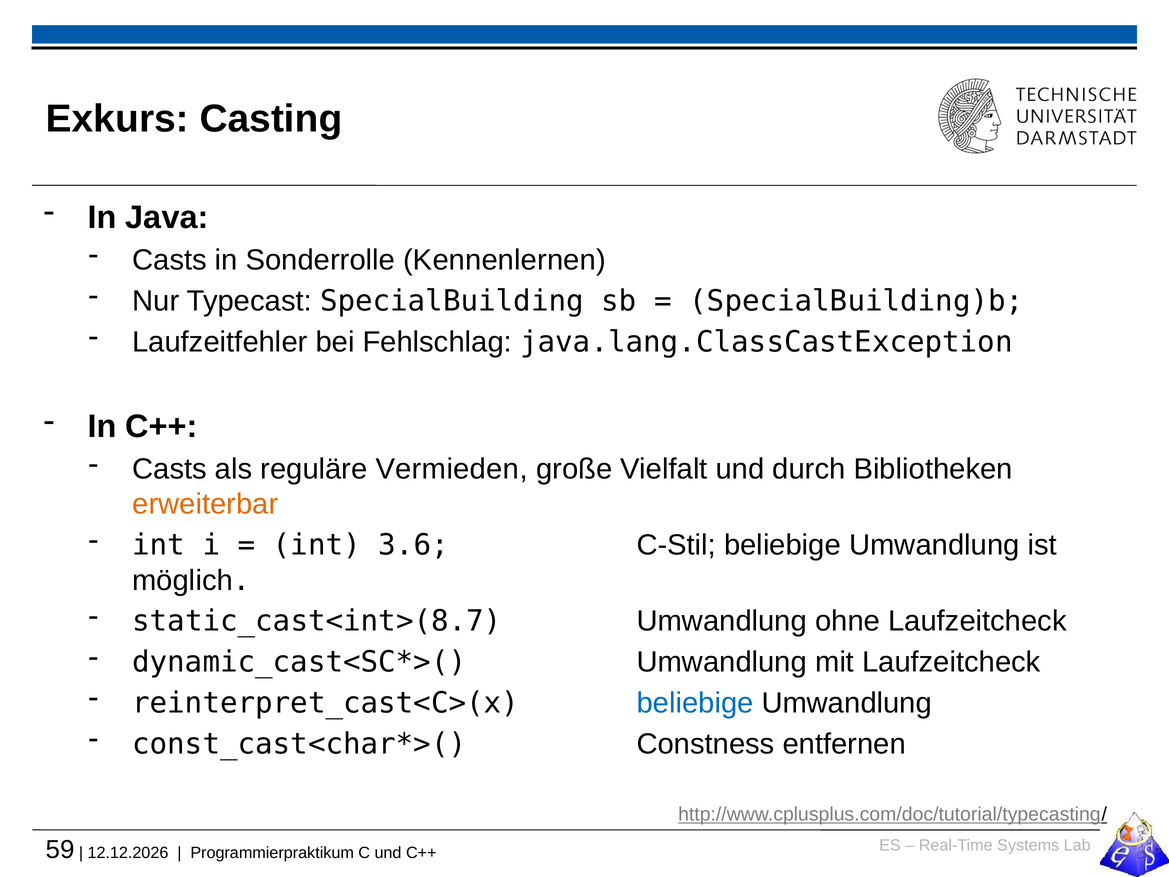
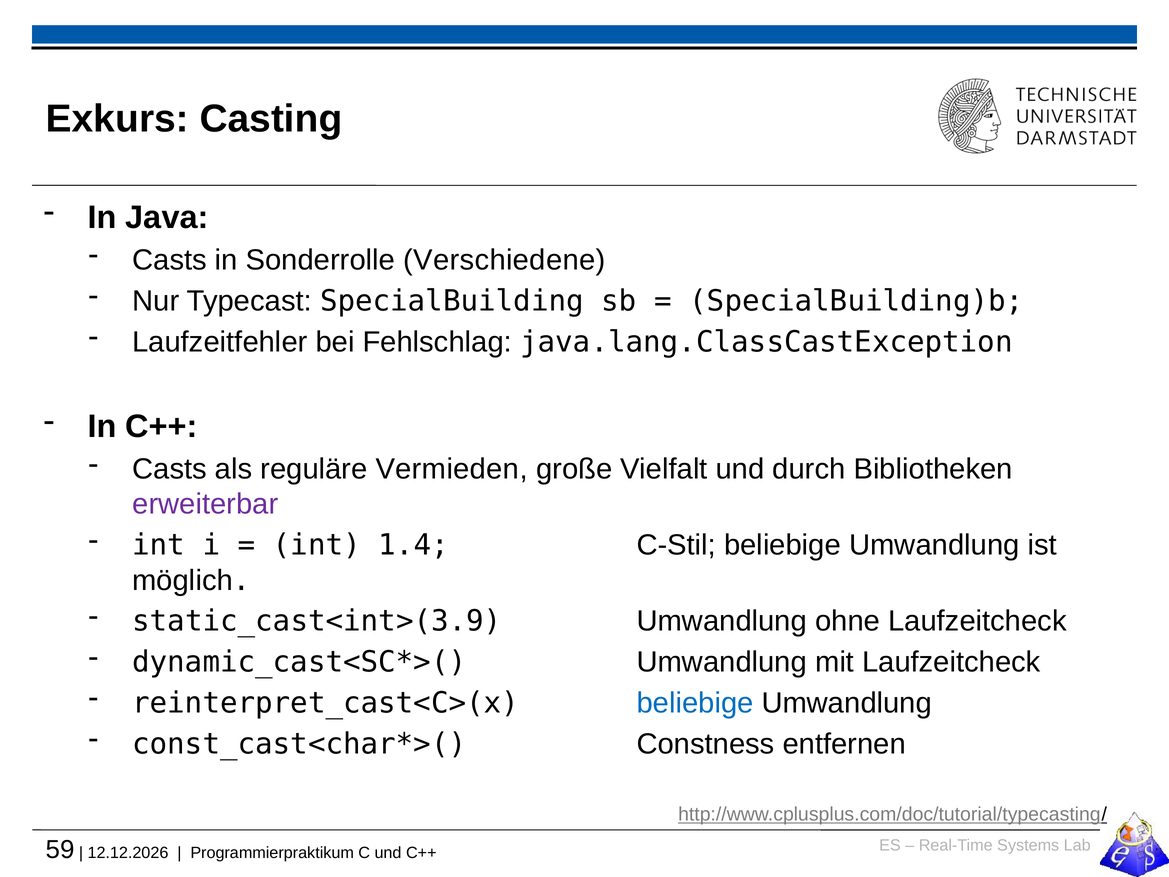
Kennenlernen: Kennenlernen -> Verschiedene
erweiterbar colour: orange -> purple
3.6: 3.6 -> 1.4
static_cast<int>(8.7: static_cast<int>(8.7 -> static_cast<int>(3.9
